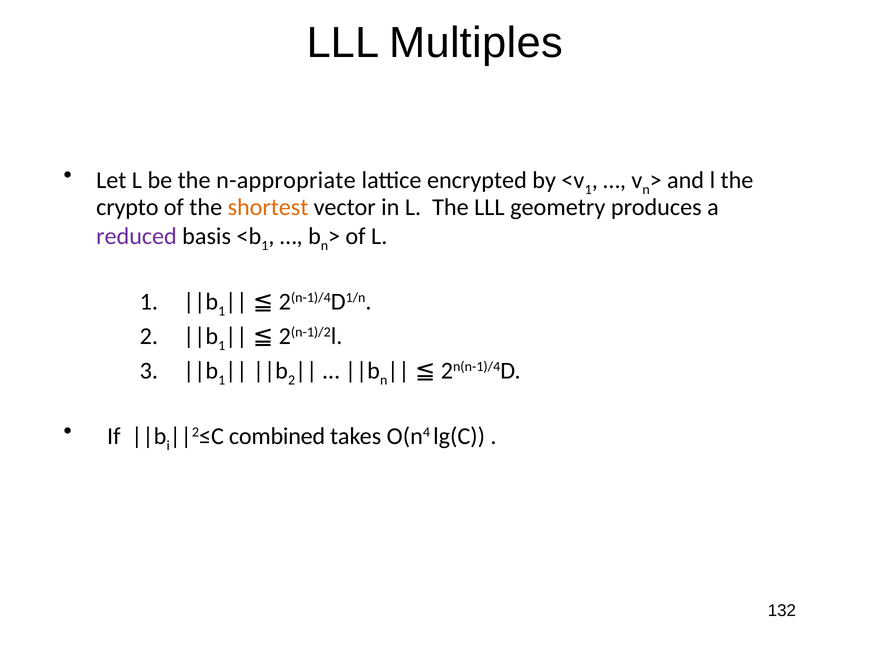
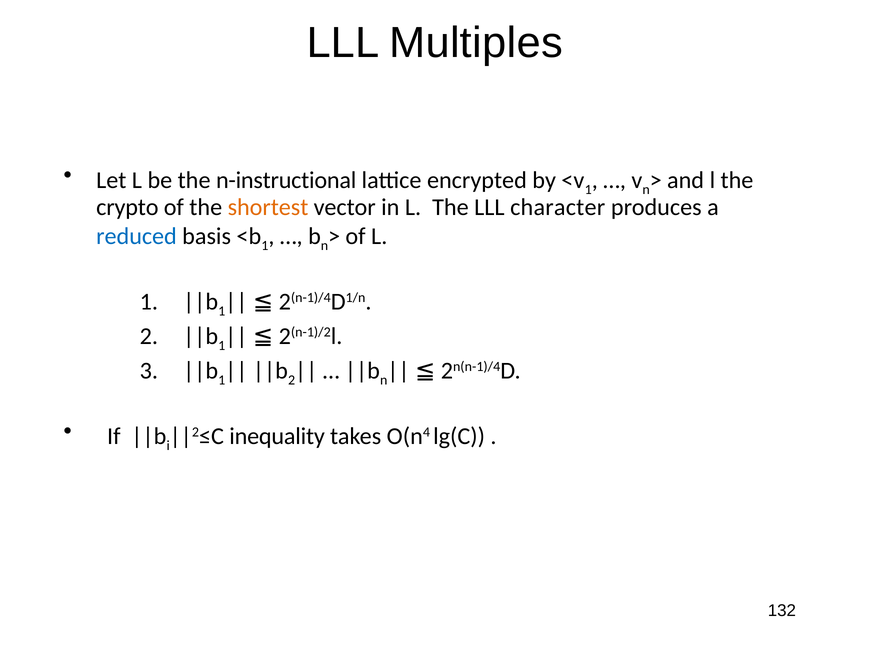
n-appropriate: n-appropriate -> n-instructional
geometry: geometry -> character
reduced colour: purple -> blue
combined: combined -> inequality
